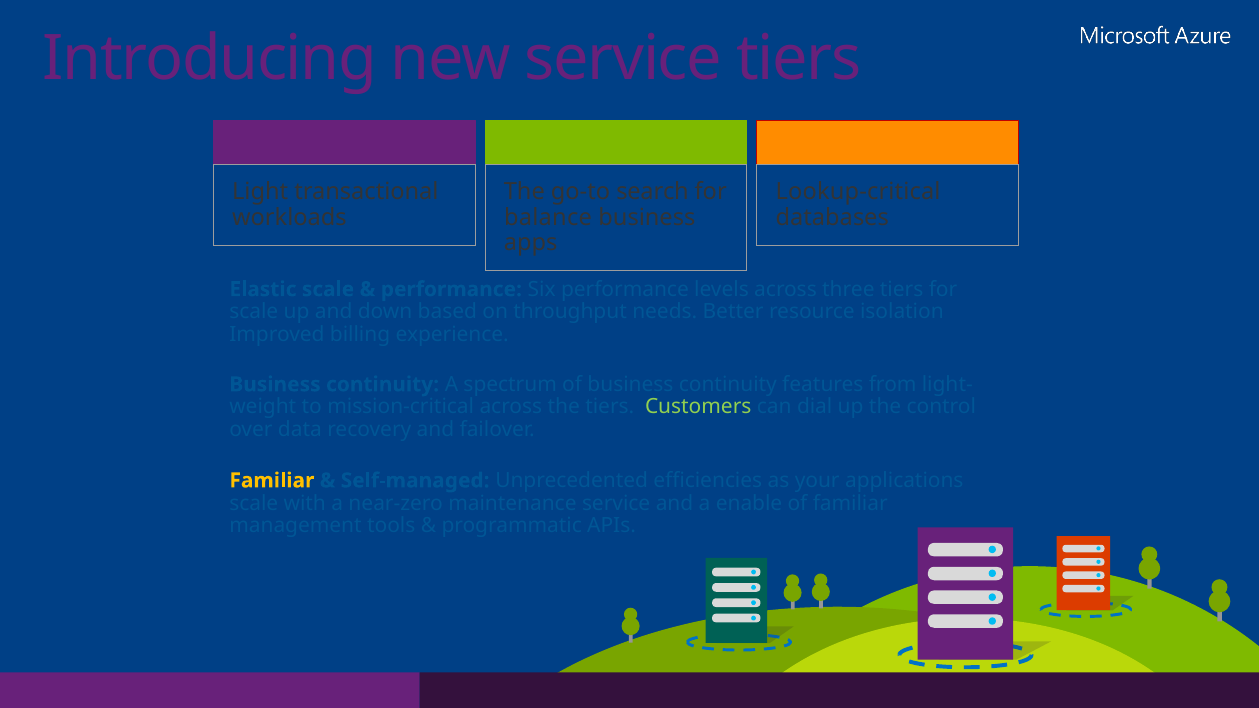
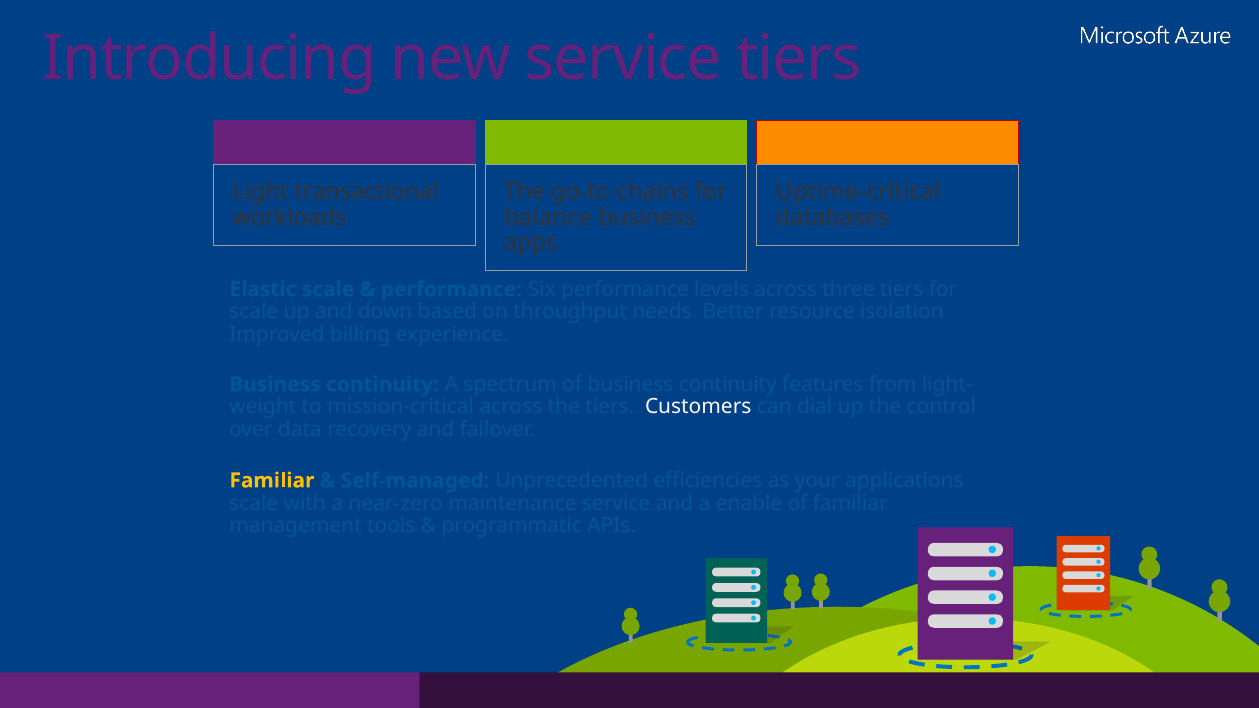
search: search -> chains
Lookup-critical: Lookup-critical -> Uptime-critical
Customers colour: light green -> white
